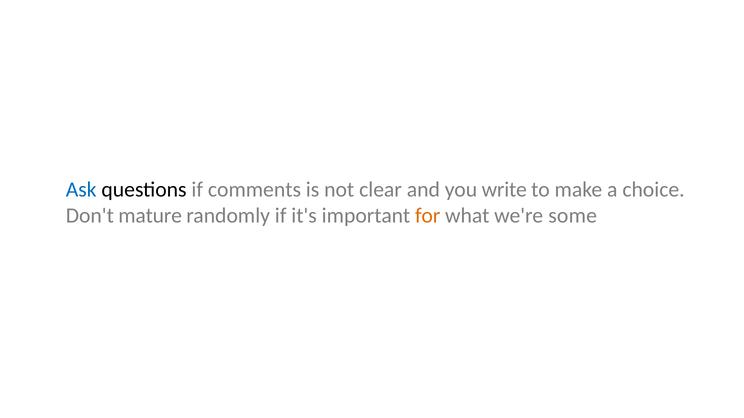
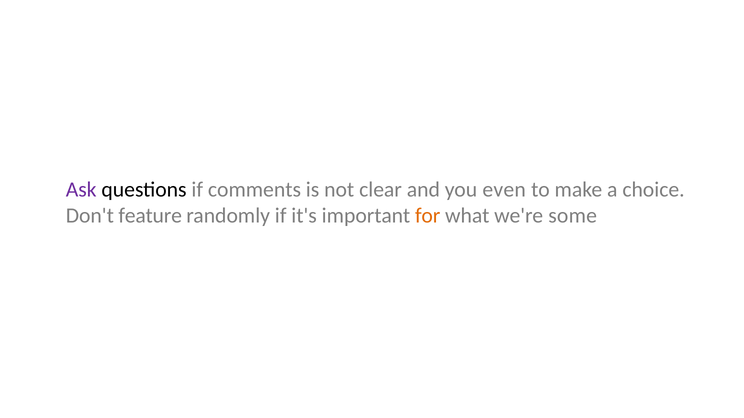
Ask colour: blue -> purple
write: write -> even
mature: mature -> feature
